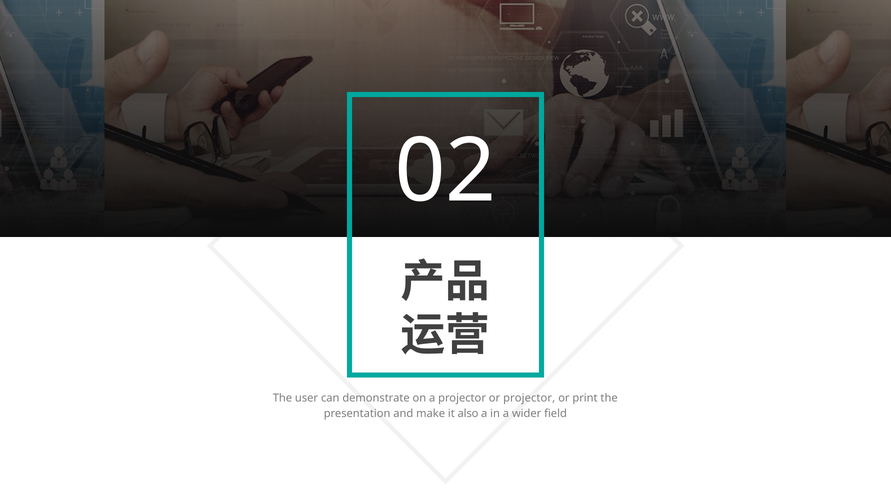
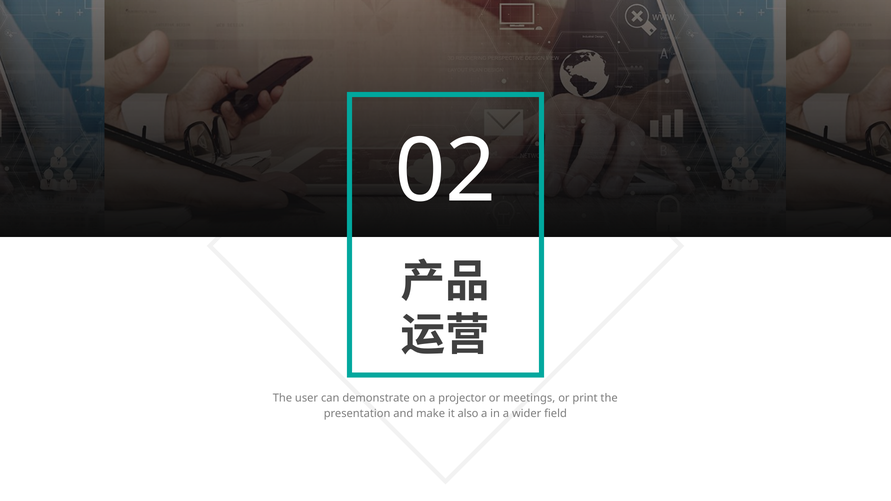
or projector: projector -> meetings
